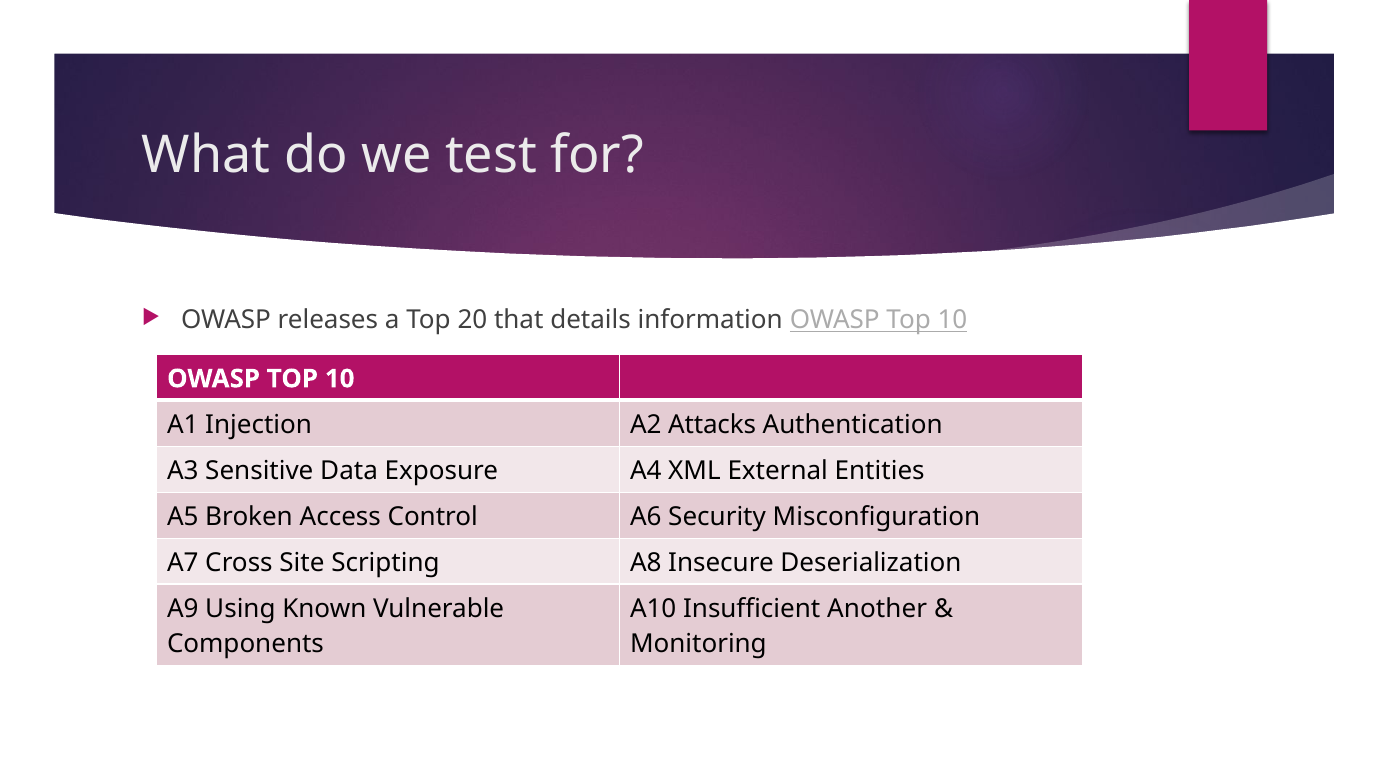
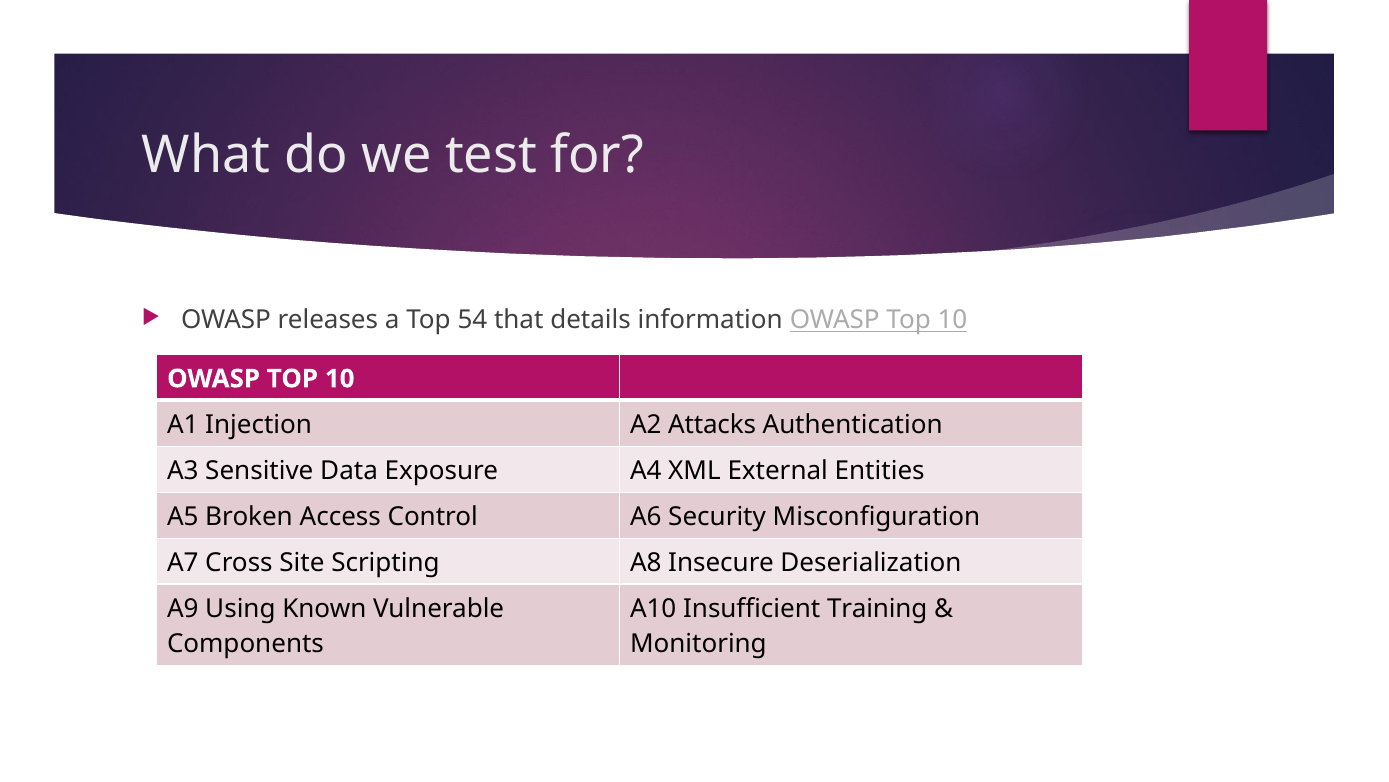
20: 20 -> 54
Another: Another -> Training
